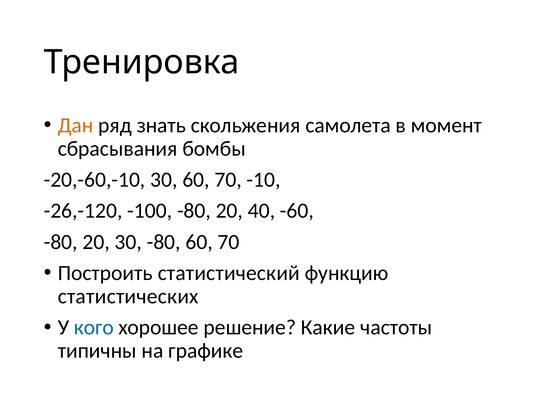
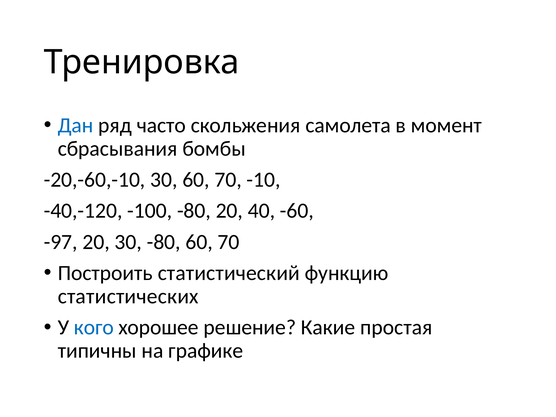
Дан colour: orange -> blue
знать: знать -> часто
-26,-120: -26,-120 -> -40,-120
-80 at (61, 242): -80 -> -97
частоты: частоты -> простая
